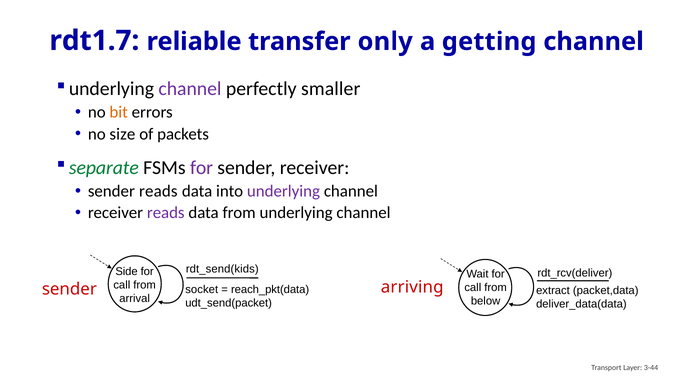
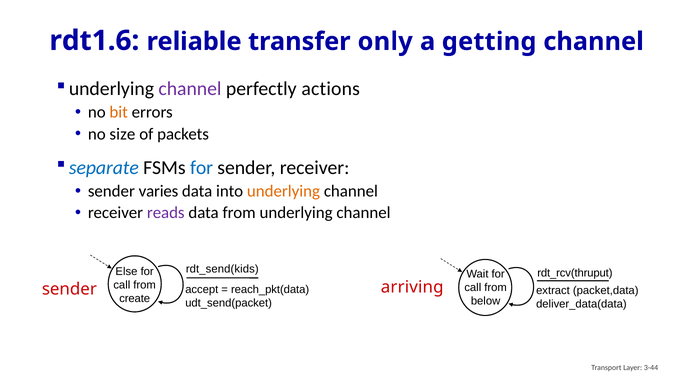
rdt1.7: rdt1.7 -> rdt1.6
smaller: smaller -> actions
separate colour: green -> blue
for at (202, 168) colour: purple -> blue
sender reads: reads -> varies
underlying at (283, 191) colour: purple -> orange
Side: Side -> Else
rdt_rcv(deliver: rdt_rcv(deliver -> rdt_rcv(thruput
socket: socket -> accept
arrival: arrival -> create
